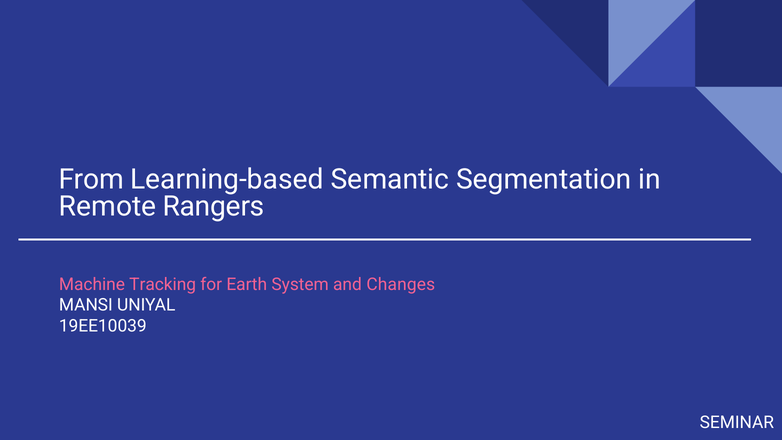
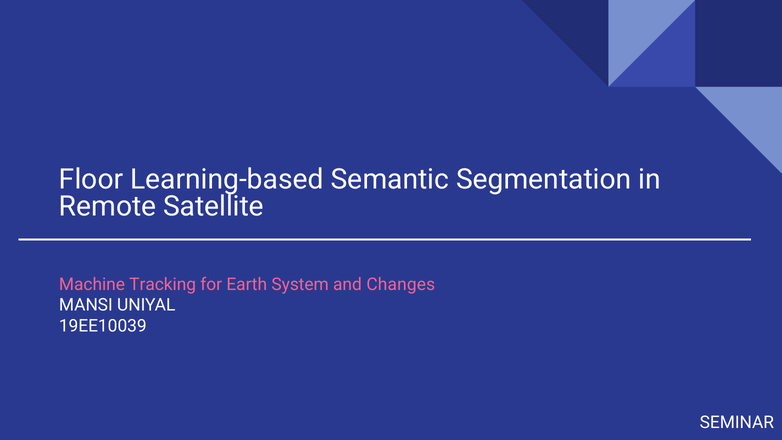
From: From -> Floor
Rangers: Rangers -> Satellite
